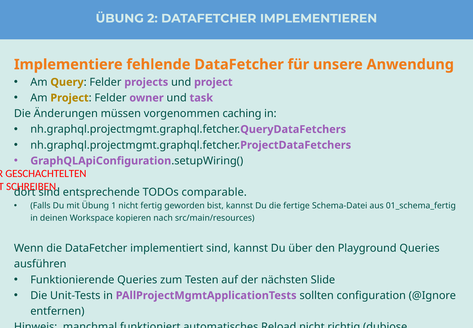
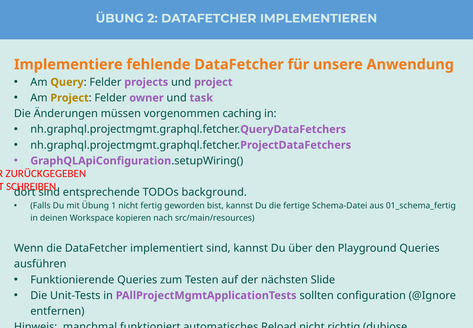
GESCHACHTELTEN: GESCHACHTELTEN -> ZURÜCKGEGEBEN
comparable: comparable -> background
